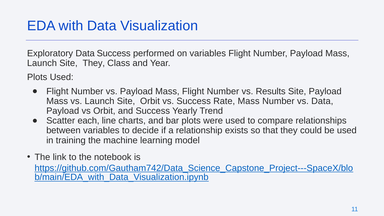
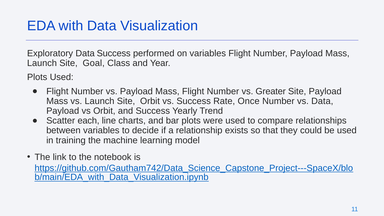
Site They: They -> Goal
Results: Results -> Greater
Rate Mass: Mass -> Once
